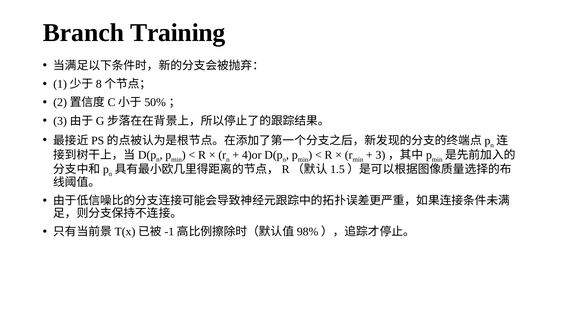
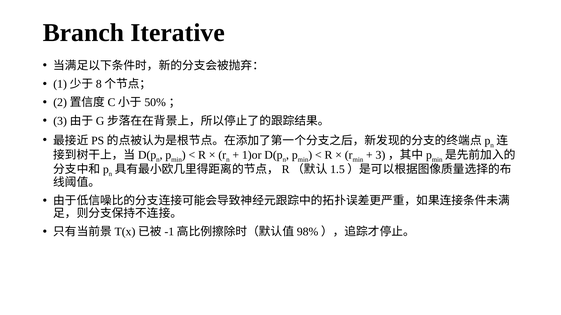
Training: Training -> Iterative
4)or: 4)or -> 1)or
